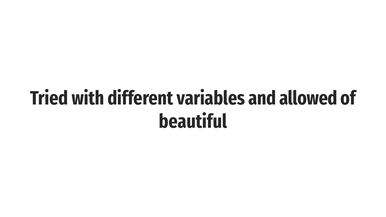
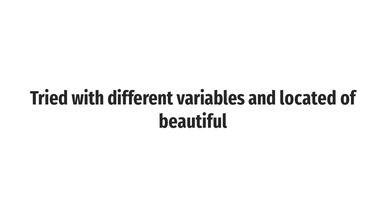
allowed: allowed -> located
